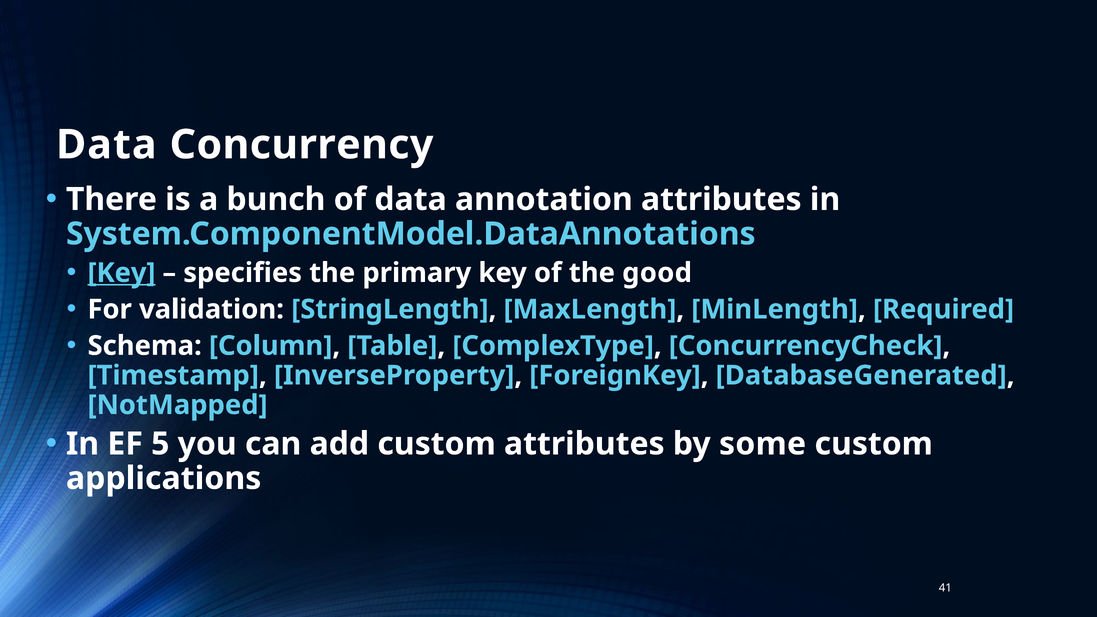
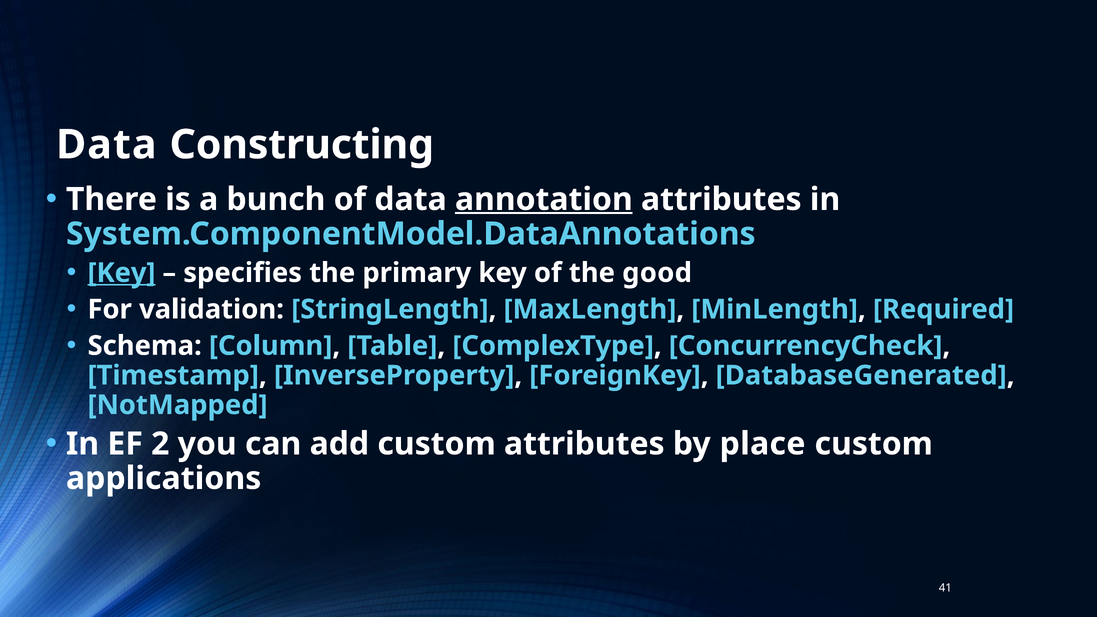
Concurrency: Concurrency -> Constructing
annotation underline: none -> present
5: 5 -> 2
some: some -> place
